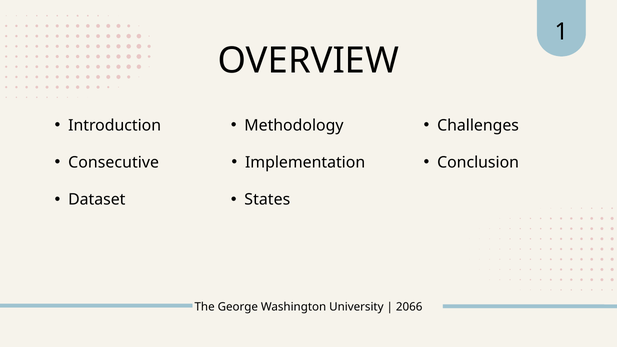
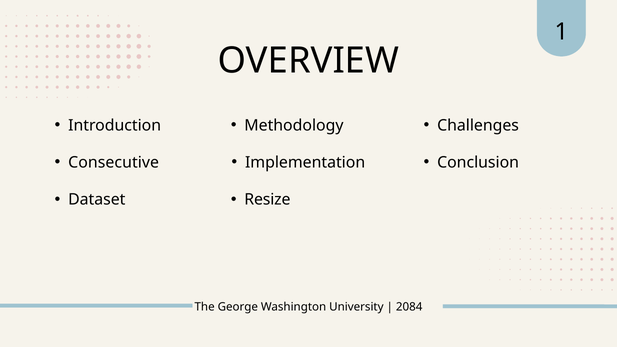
States: States -> Resize
2066: 2066 -> 2084
